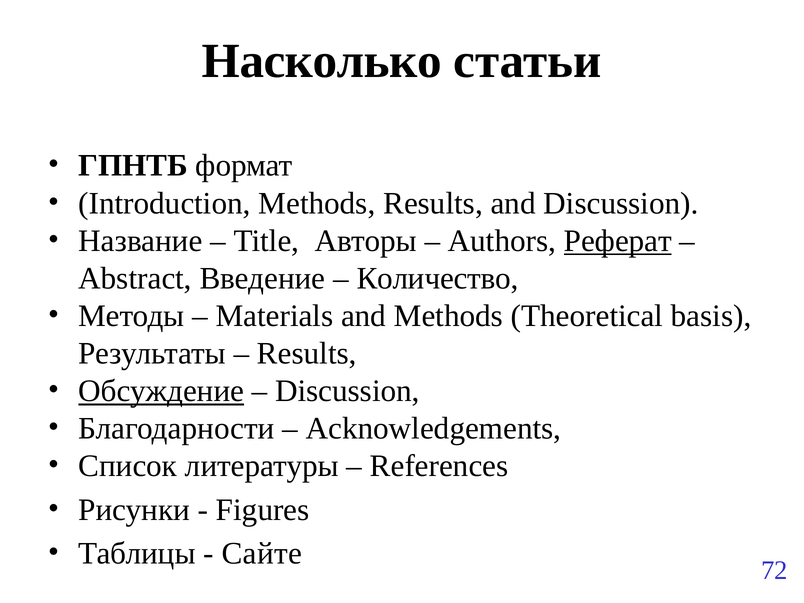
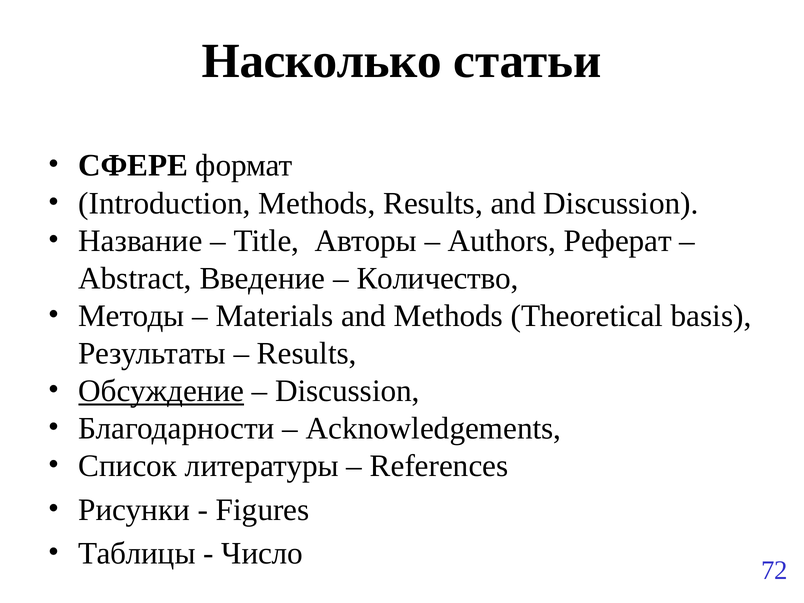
ГПНТБ: ГПНТБ -> СФЕРЕ
Реферат underline: present -> none
Сайте: Сайте -> Число
